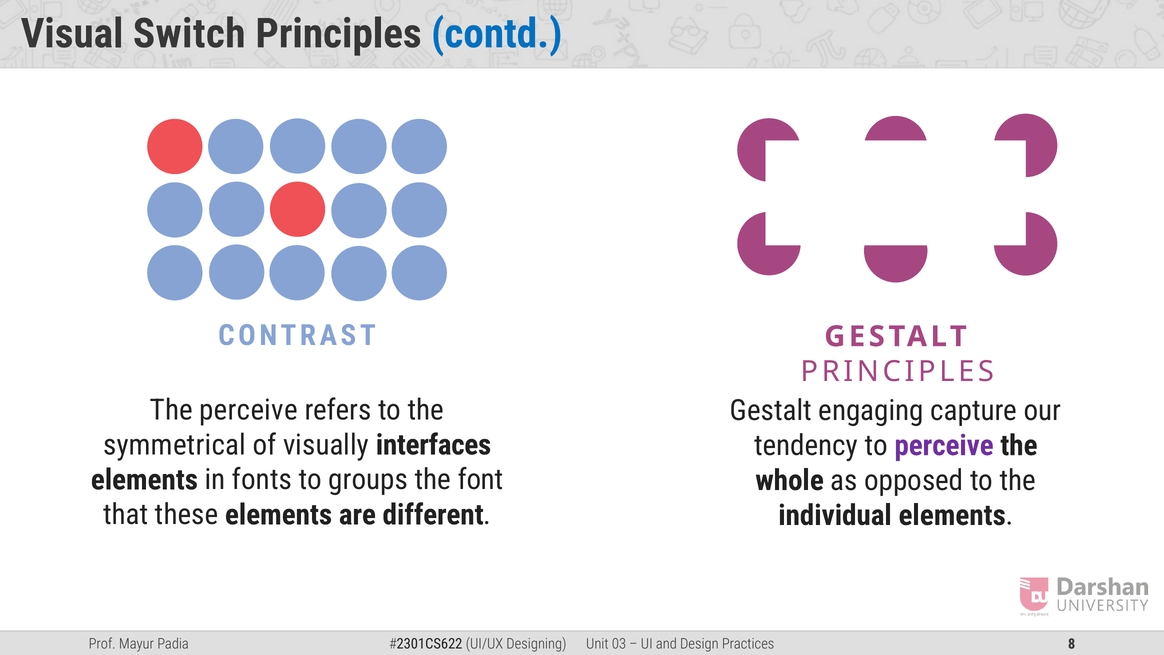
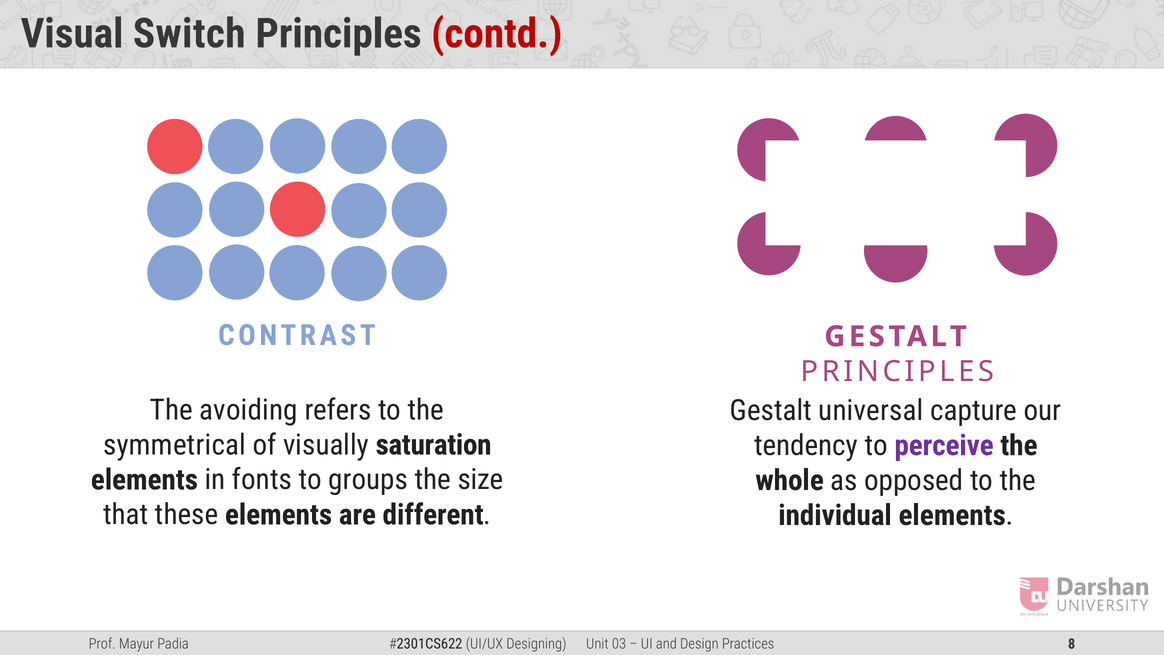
contd colour: blue -> red
The perceive: perceive -> avoiding
engaging: engaging -> universal
interfaces: interfaces -> saturation
font: font -> size
